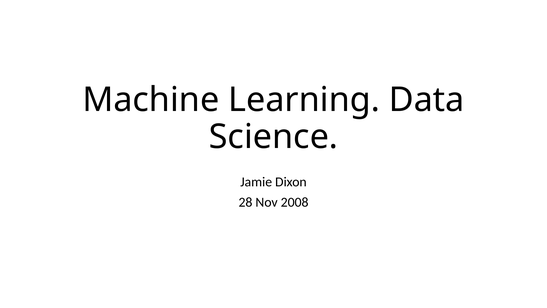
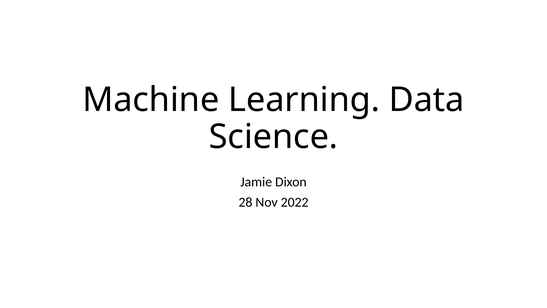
2008: 2008 -> 2022
